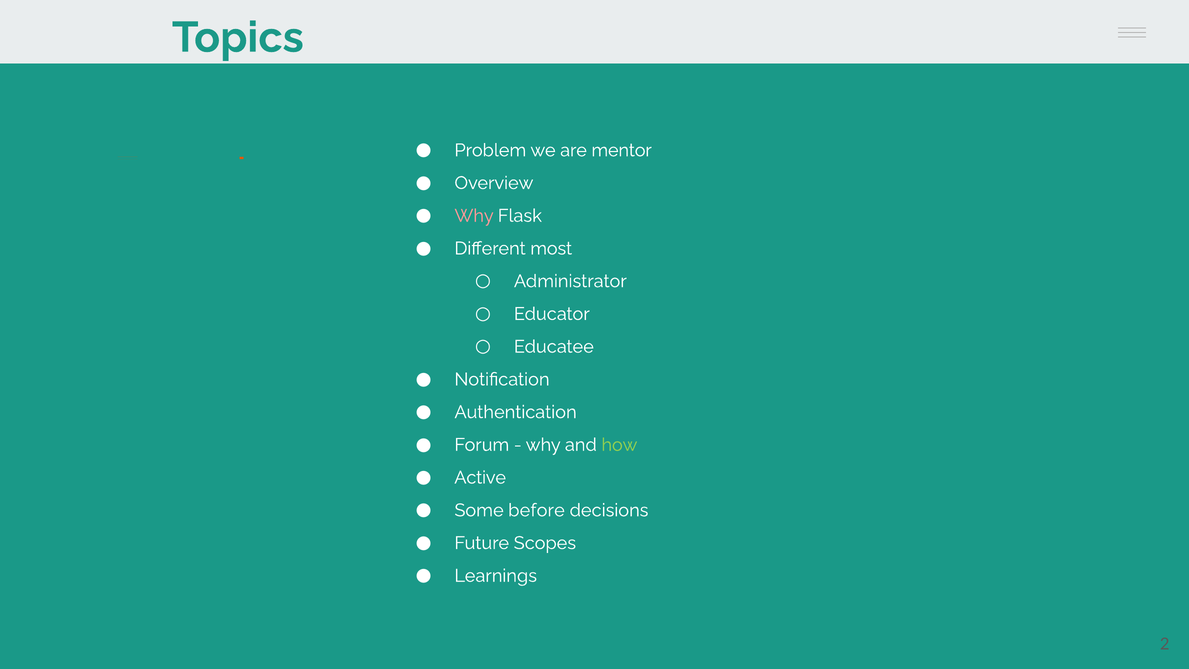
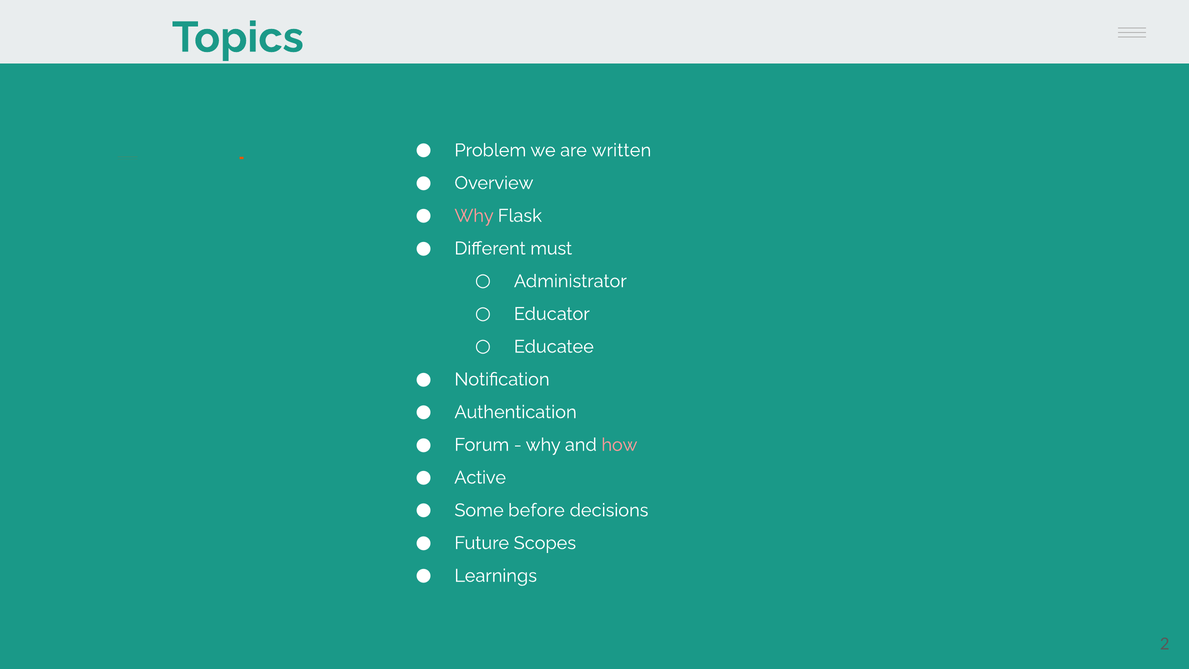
mentor: mentor -> written
most: most -> must
how colour: light green -> pink
